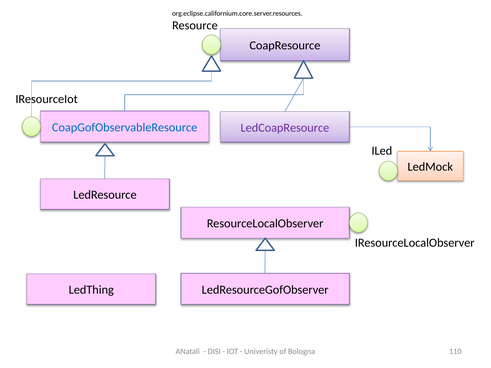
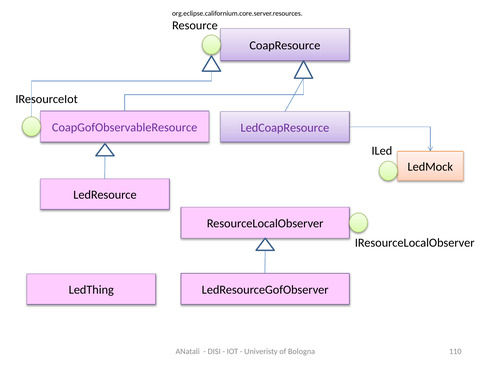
CoapGofObservableResource colour: blue -> purple
